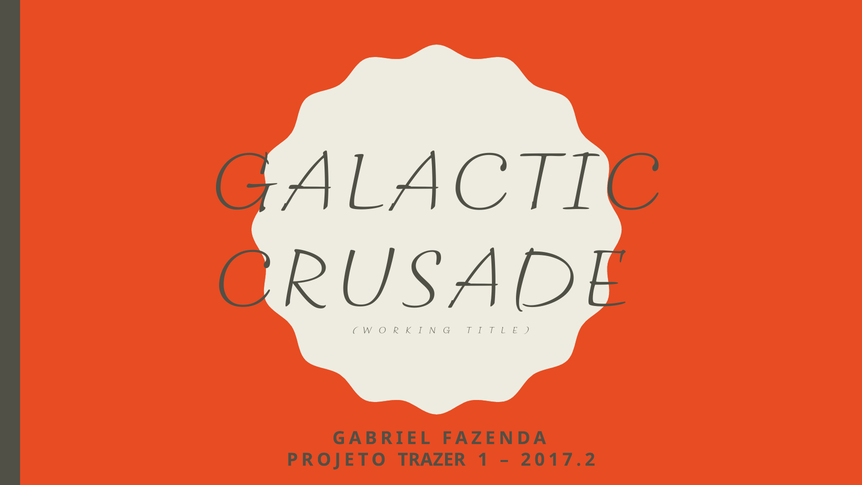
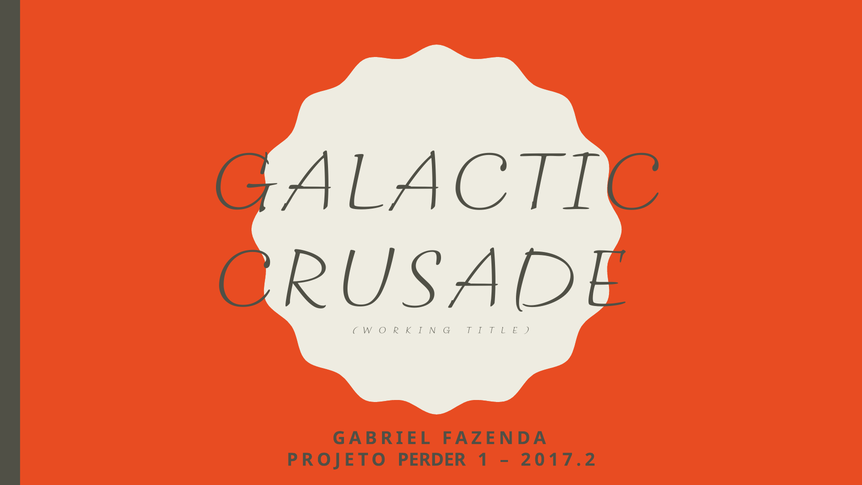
TRAZER: TRAZER -> PERDER
